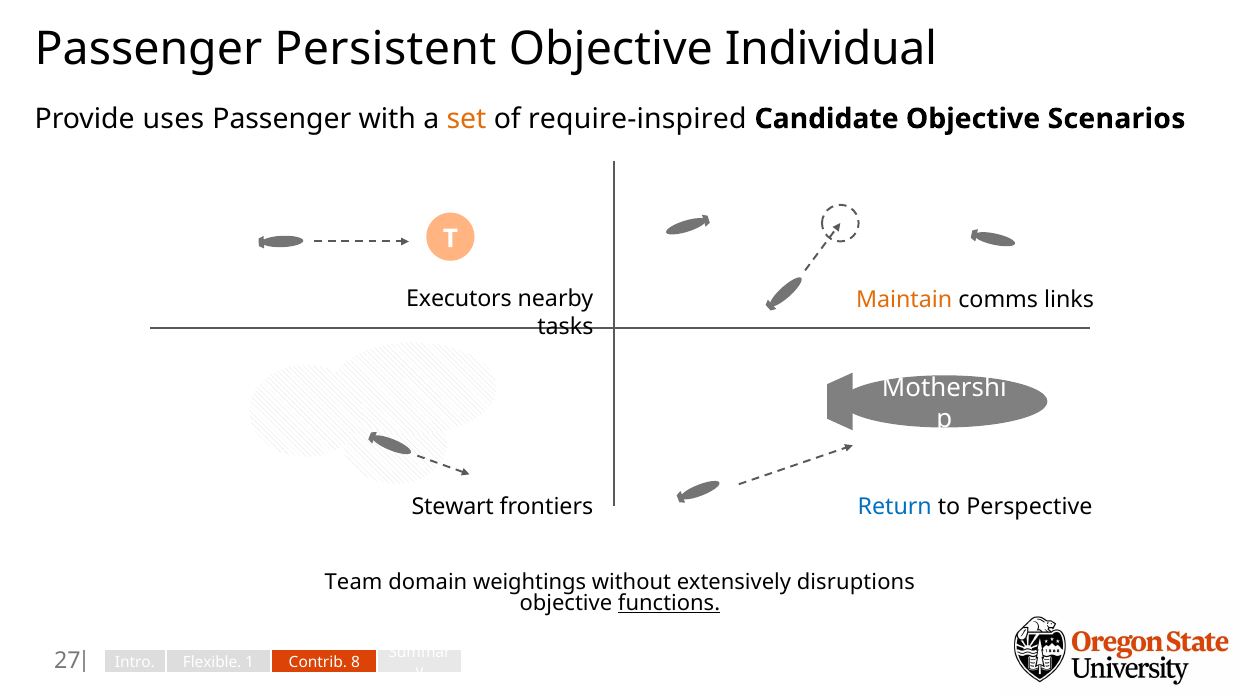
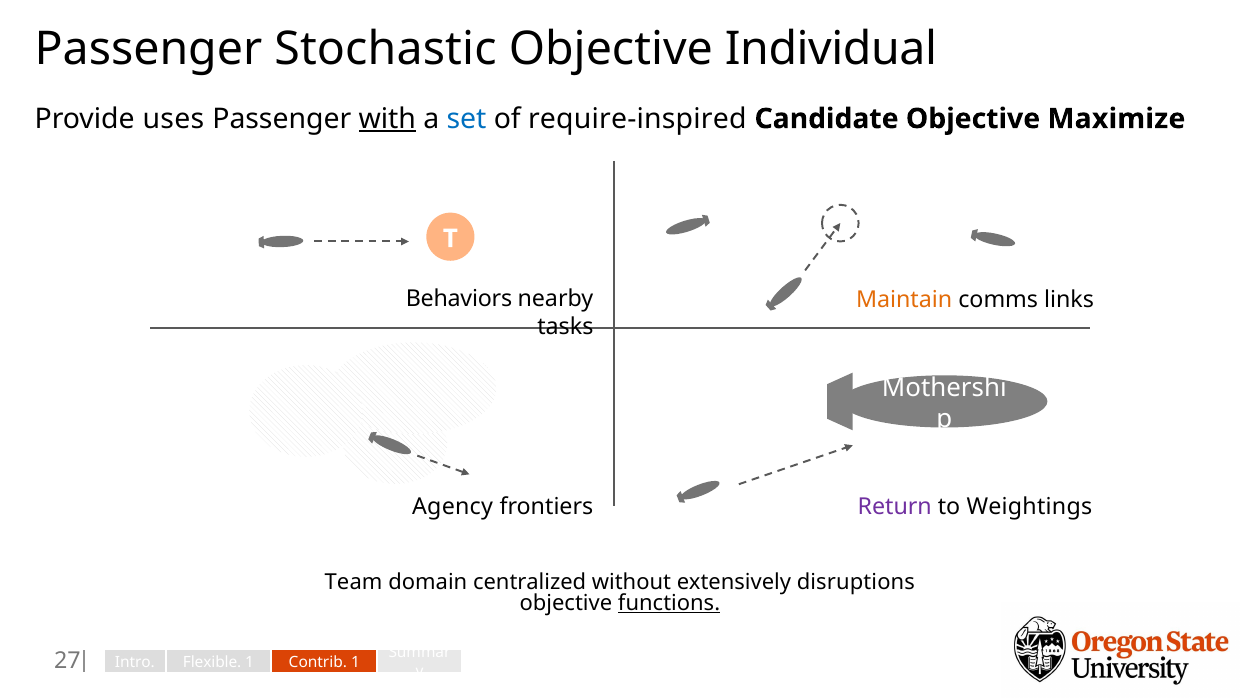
Persistent: Persistent -> Stochastic
with underline: none -> present
set colour: orange -> blue
Scenarios: Scenarios -> Maximize
Executors: Executors -> Behaviors
Stewart: Stewart -> Agency
Return colour: blue -> purple
Perspective: Perspective -> Weightings
weightings: weightings -> centralized
Contrib 8: 8 -> 1
